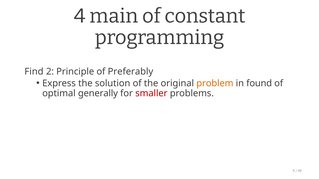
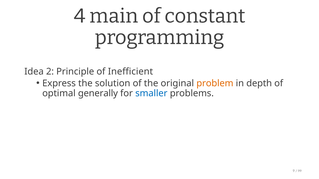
Find: Find -> Idea
Preferably: Preferably -> Inefficient
found: found -> depth
smaller colour: red -> blue
